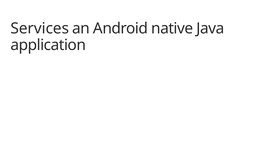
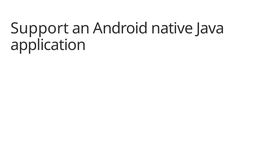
Services: Services -> Support
